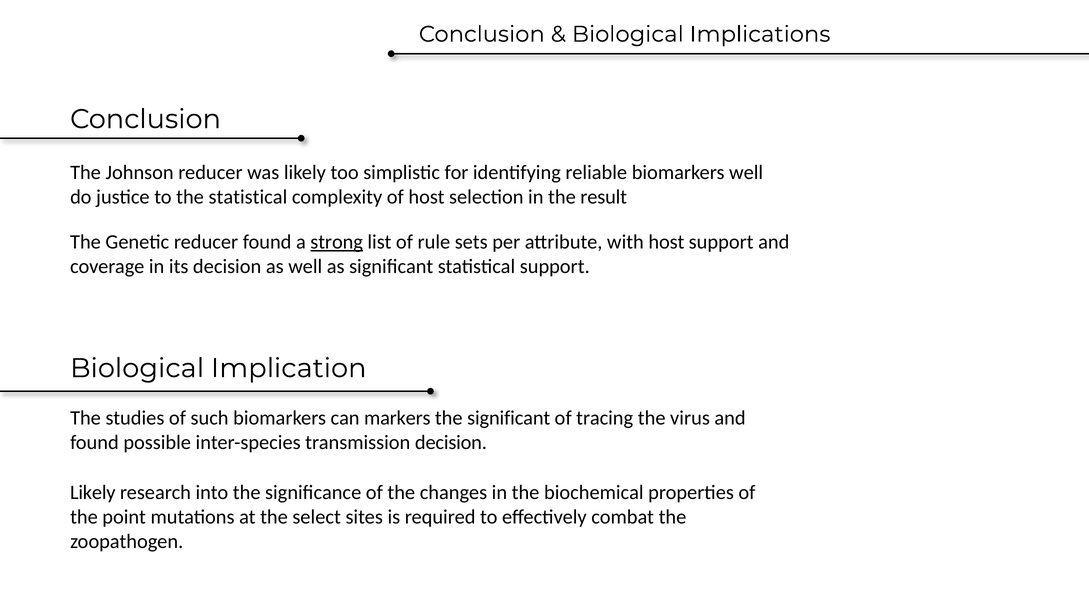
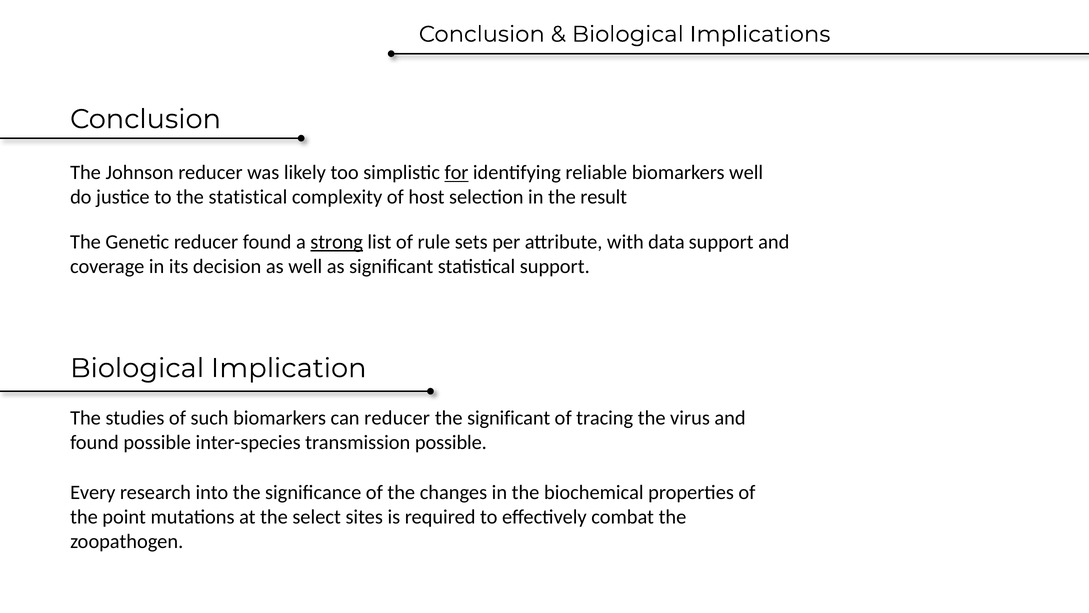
for underline: none -> present
with host: host -> data
can markers: markers -> reducer
transmission decision: decision -> possible
Likely at (93, 492): Likely -> Every
